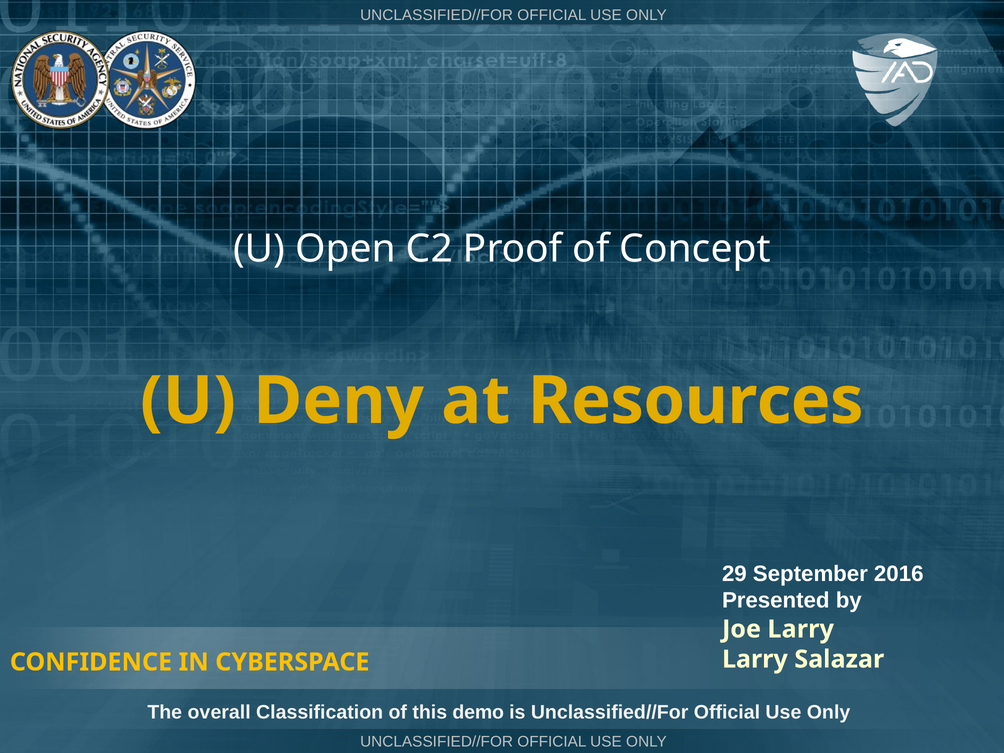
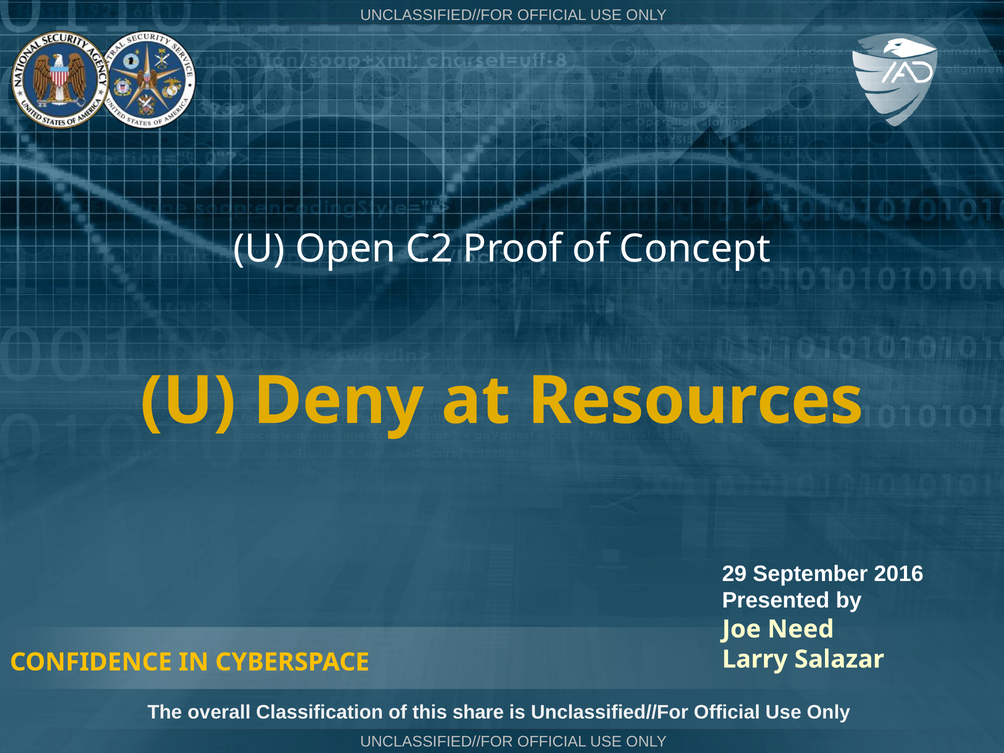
Joe Larry: Larry -> Need
demo: demo -> share
